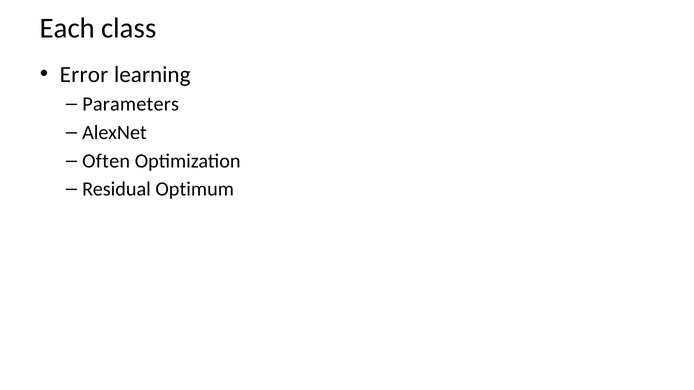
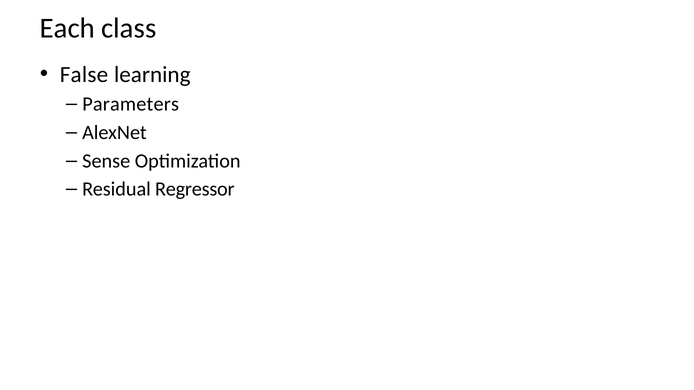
Error: Error -> False
Often: Often -> Sense
Optimum: Optimum -> Regressor
